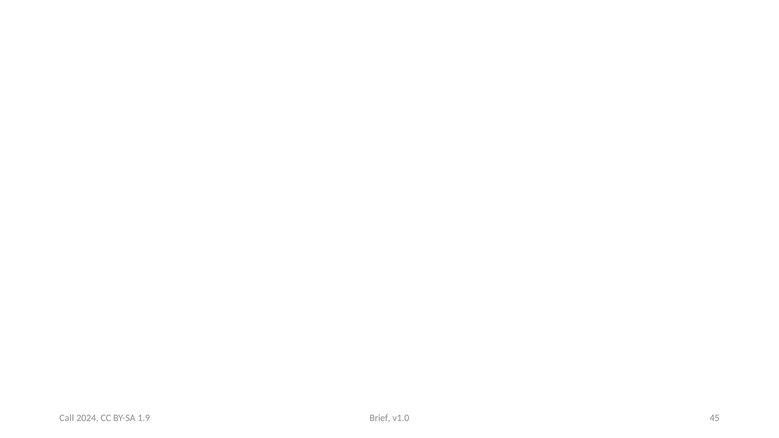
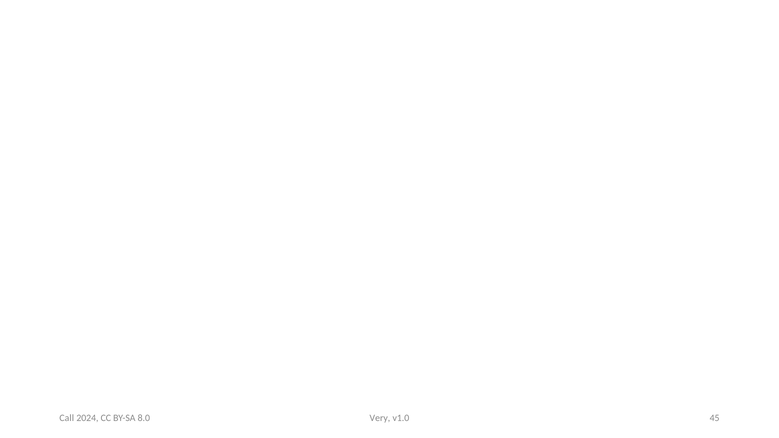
Brief: Brief -> Very
1.9: 1.9 -> 8.0
